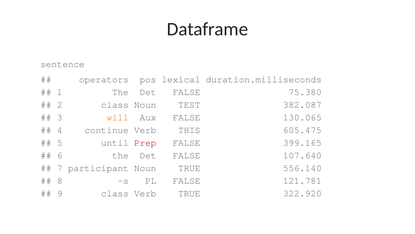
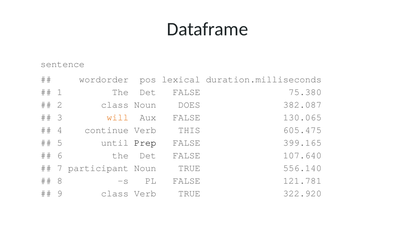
operators: operators -> wordorder
TEST: TEST -> DOES
Prep colour: red -> black
